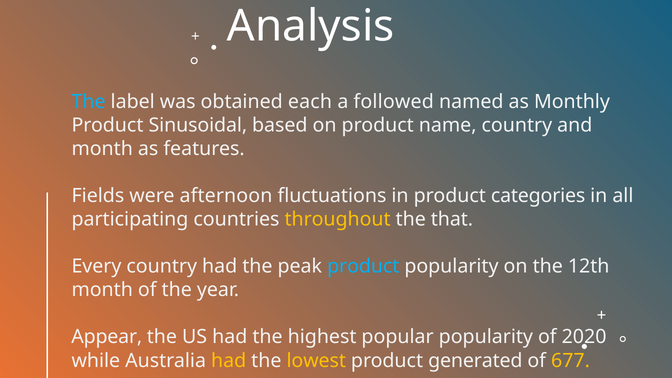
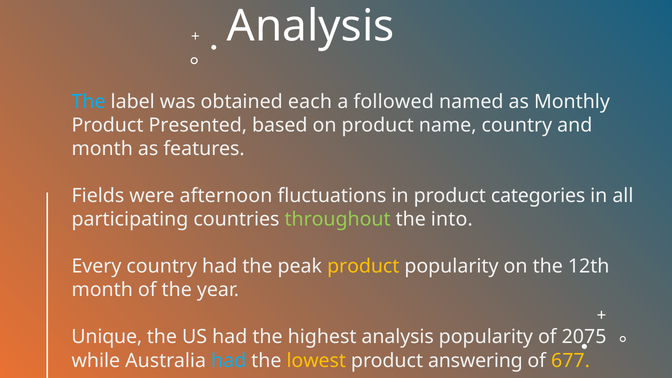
Sinusoidal: Sinusoidal -> Presented
throughout colour: yellow -> light green
that: that -> into
product at (363, 266) colour: light blue -> yellow
Appear: Appear -> Unique
highest popular: popular -> analysis
2020: 2020 -> 2075
had at (229, 361) colour: yellow -> light blue
generated: generated -> answering
